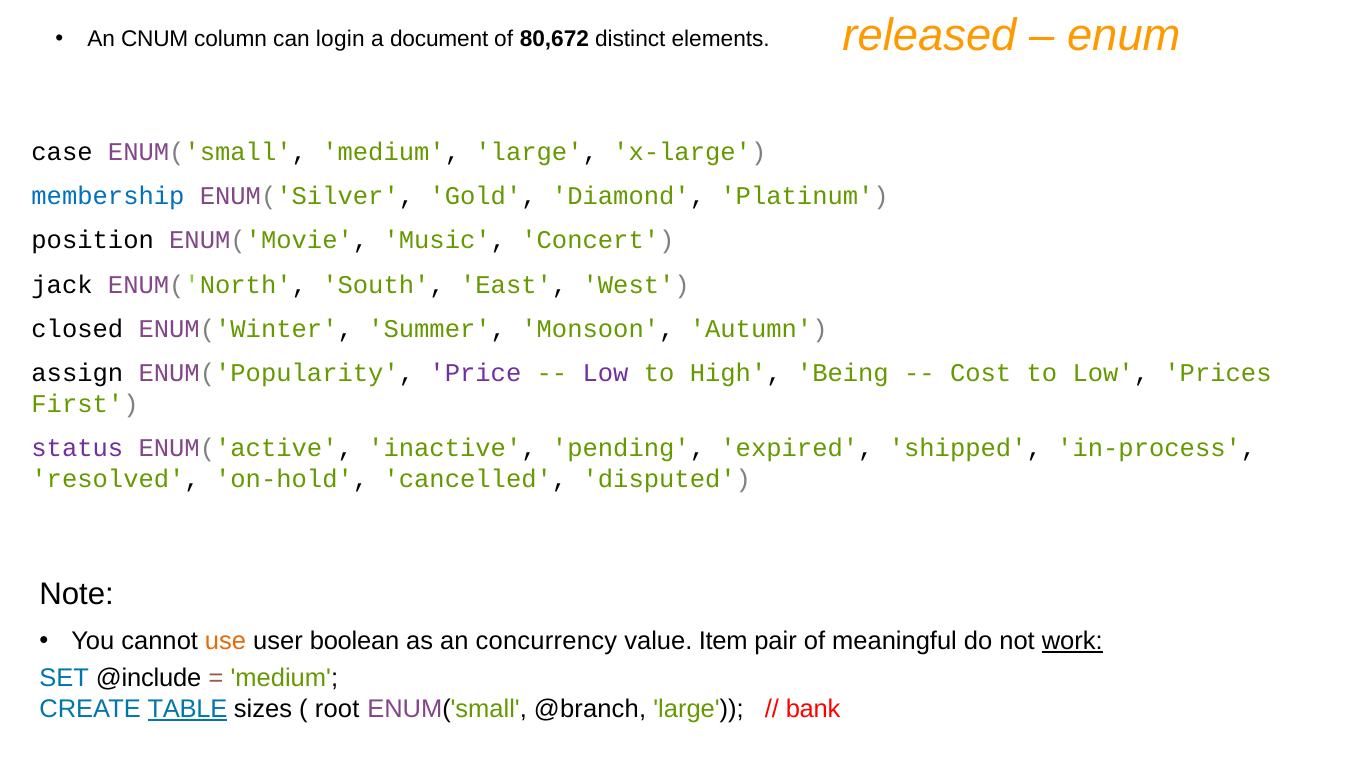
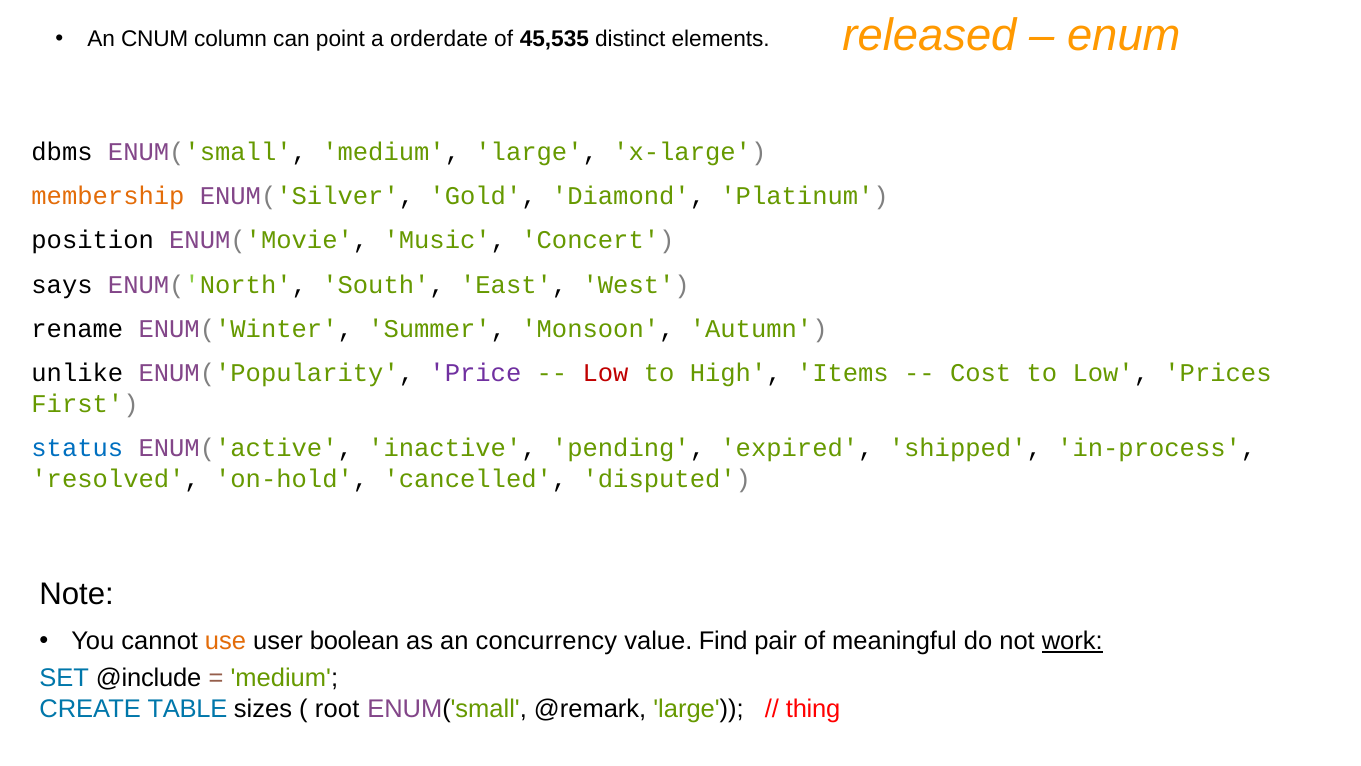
login: login -> point
document: document -> orderdate
80,672: 80,672 -> 45,535
case: case -> dbms
membership colour: blue -> orange
jack: jack -> says
closed: closed -> rename
assign: assign -> unlike
Low at (606, 373) colour: purple -> red
Being: Being -> Items
status colour: purple -> blue
Item: Item -> Find
TABLE underline: present -> none
@branch: @branch -> @remark
bank: bank -> thing
